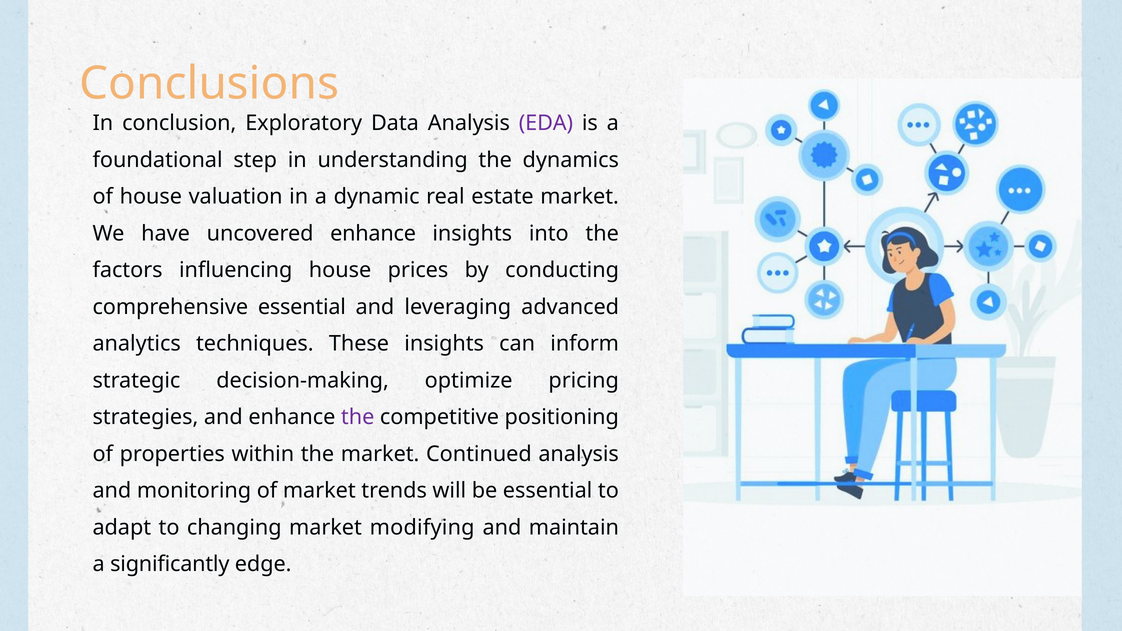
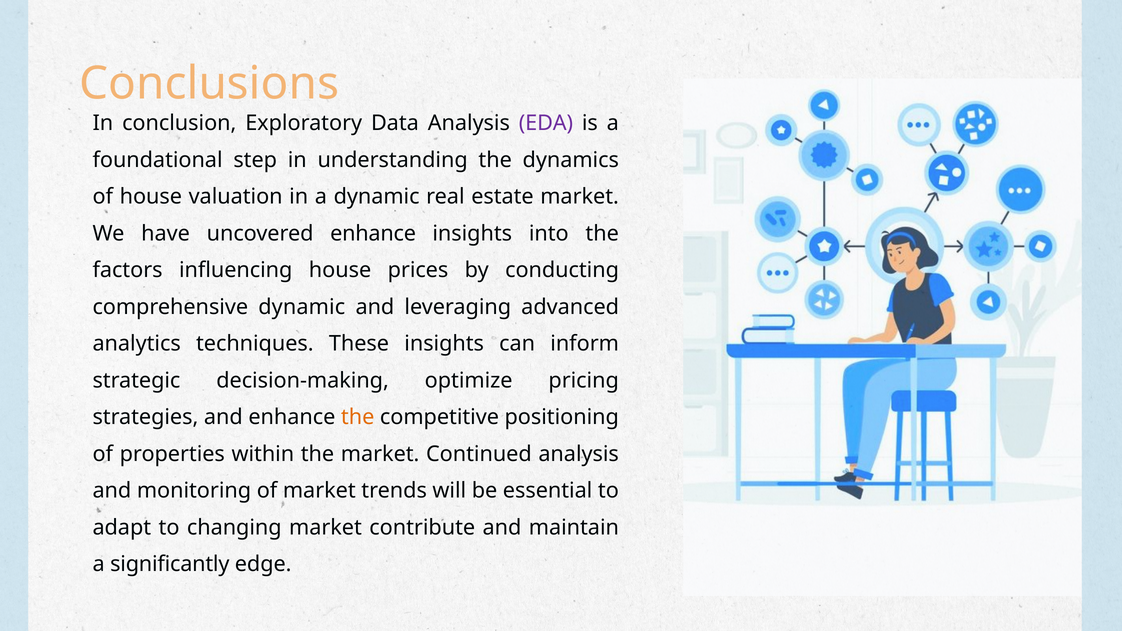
comprehensive essential: essential -> dynamic
the at (358, 417) colour: purple -> orange
modifying: modifying -> contribute
